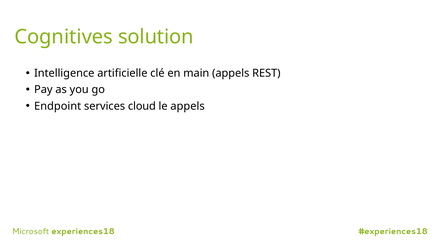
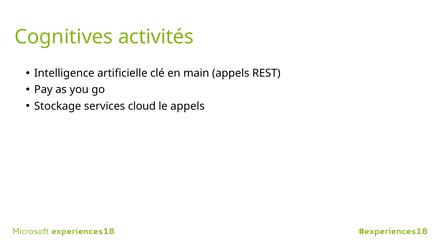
solution: solution -> activités
Endpoint: Endpoint -> Stockage
